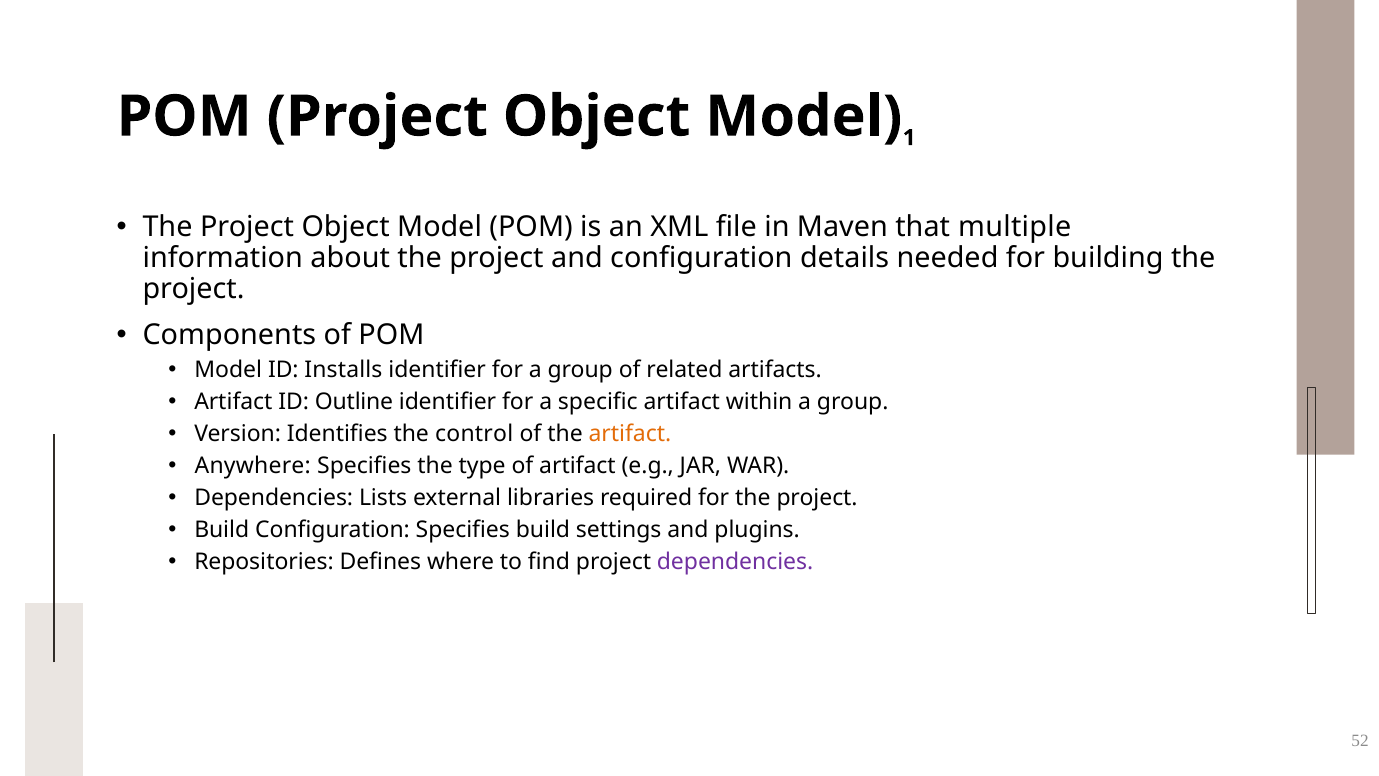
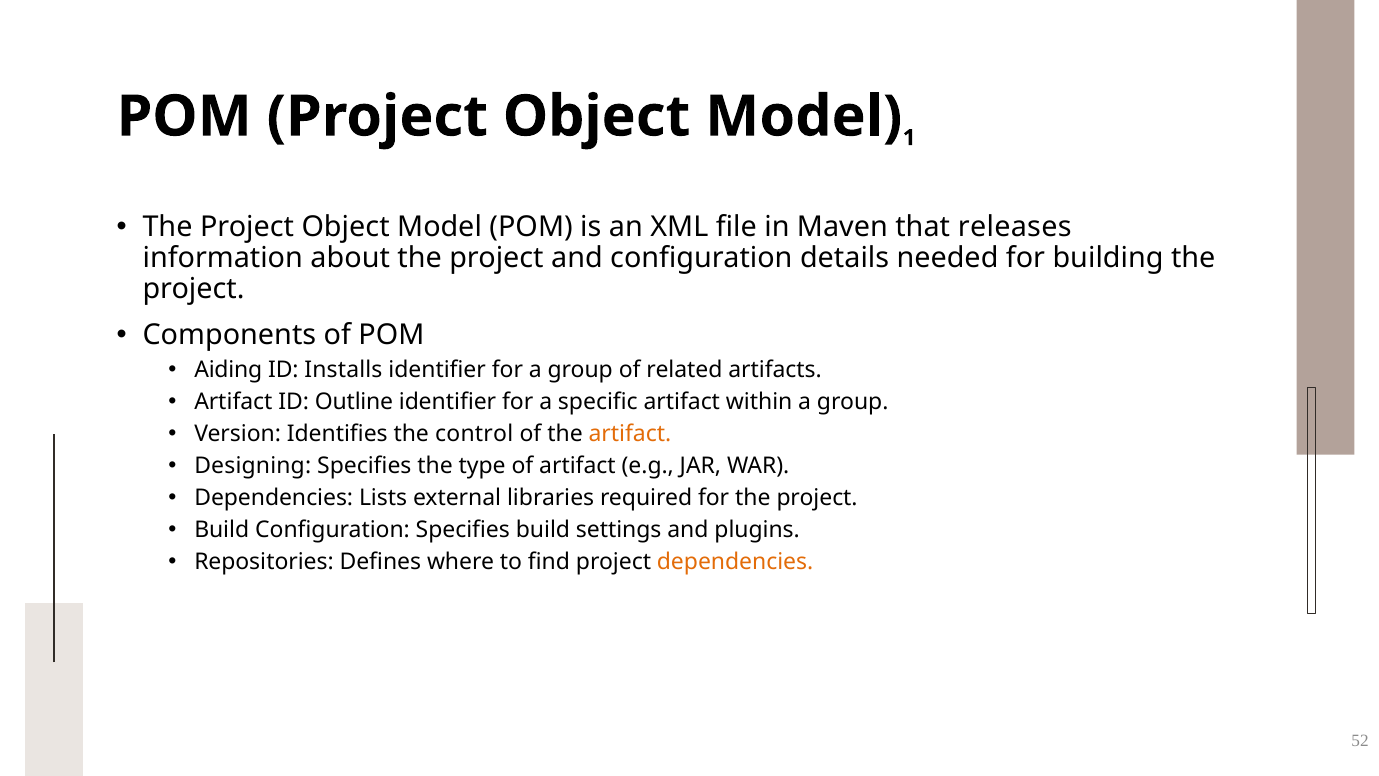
multiple: multiple -> releases
Model at (228, 370): Model -> Aiding
Anywhere: Anywhere -> Designing
dependencies at (735, 561) colour: purple -> orange
